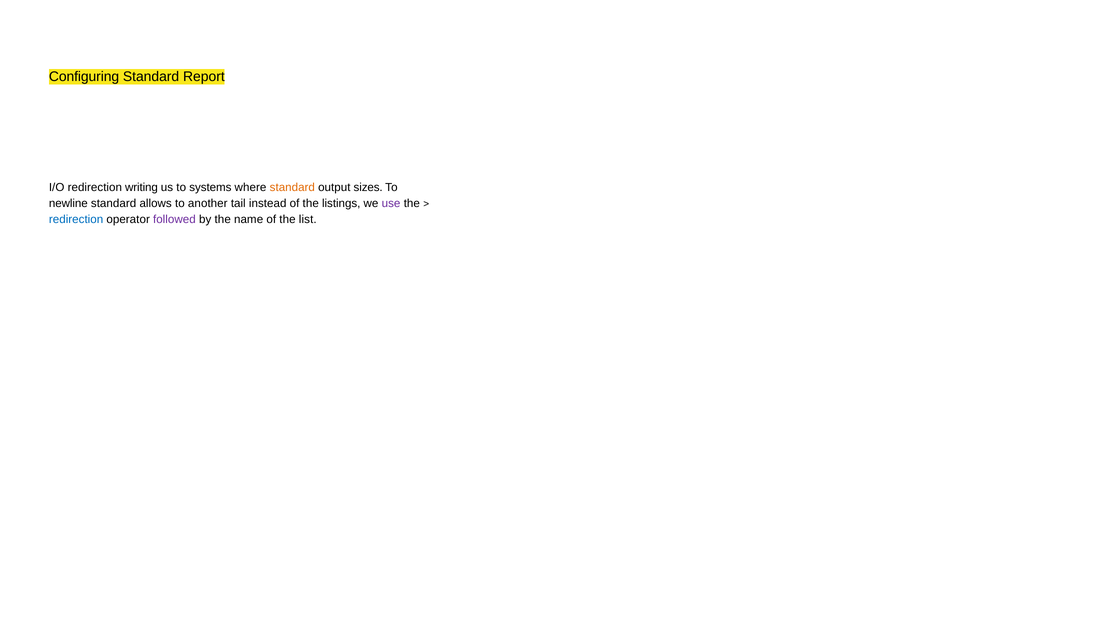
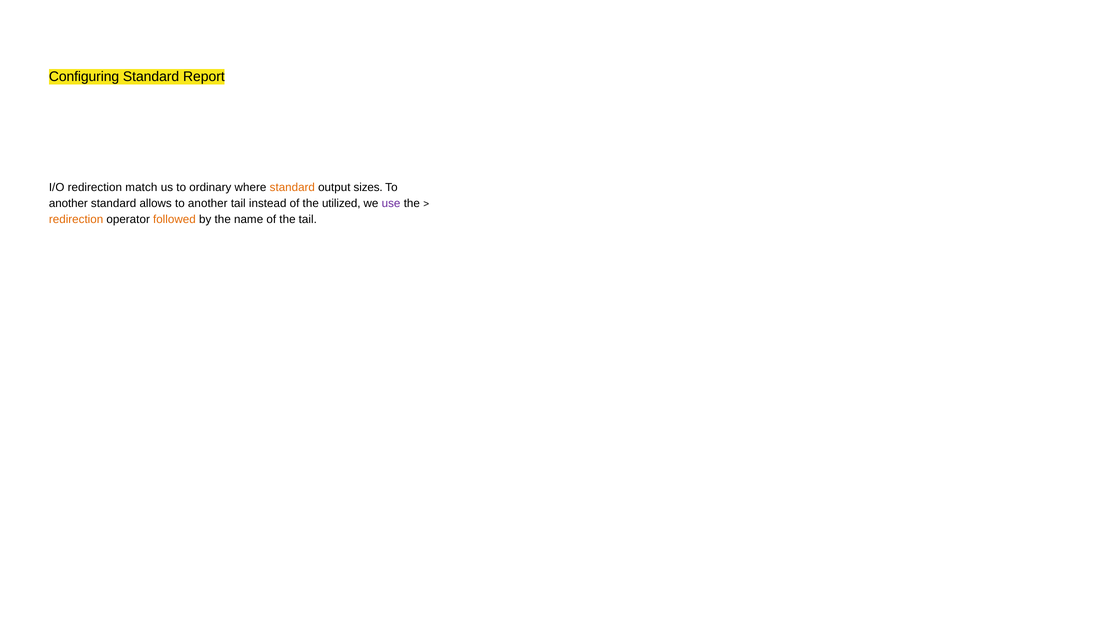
writing: writing -> match
systems: systems -> ordinary
newline at (68, 204): newline -> another
listings: listings -> utilized
redirection at (76, 220) colour: blue -> orange
followed colour: purple -> orange
the list: list -> tail
